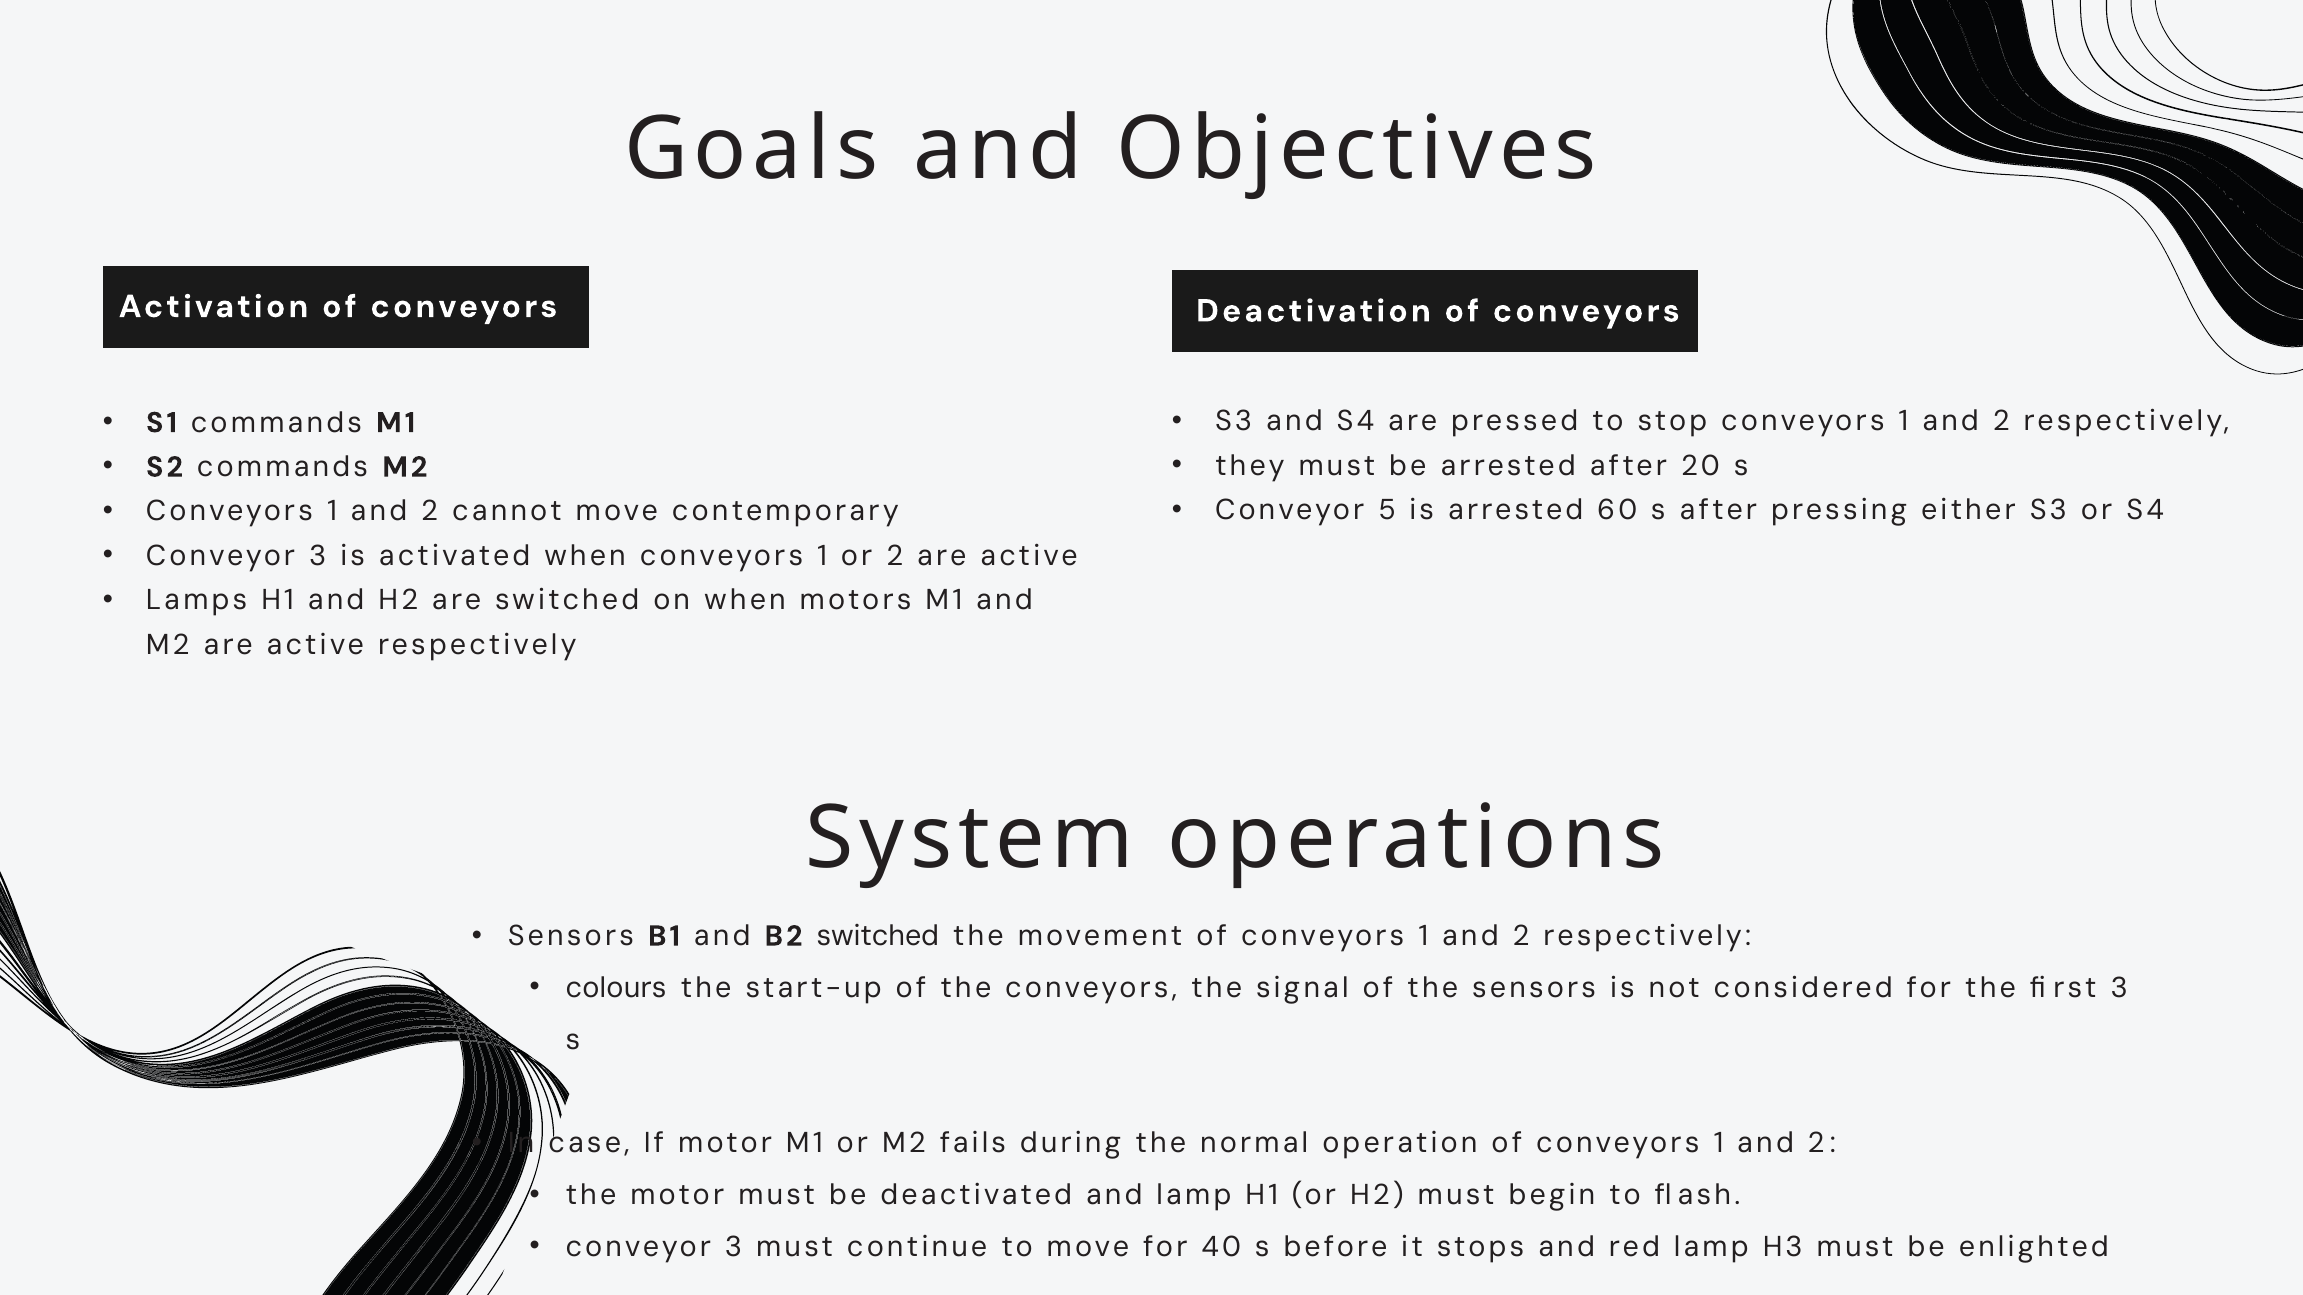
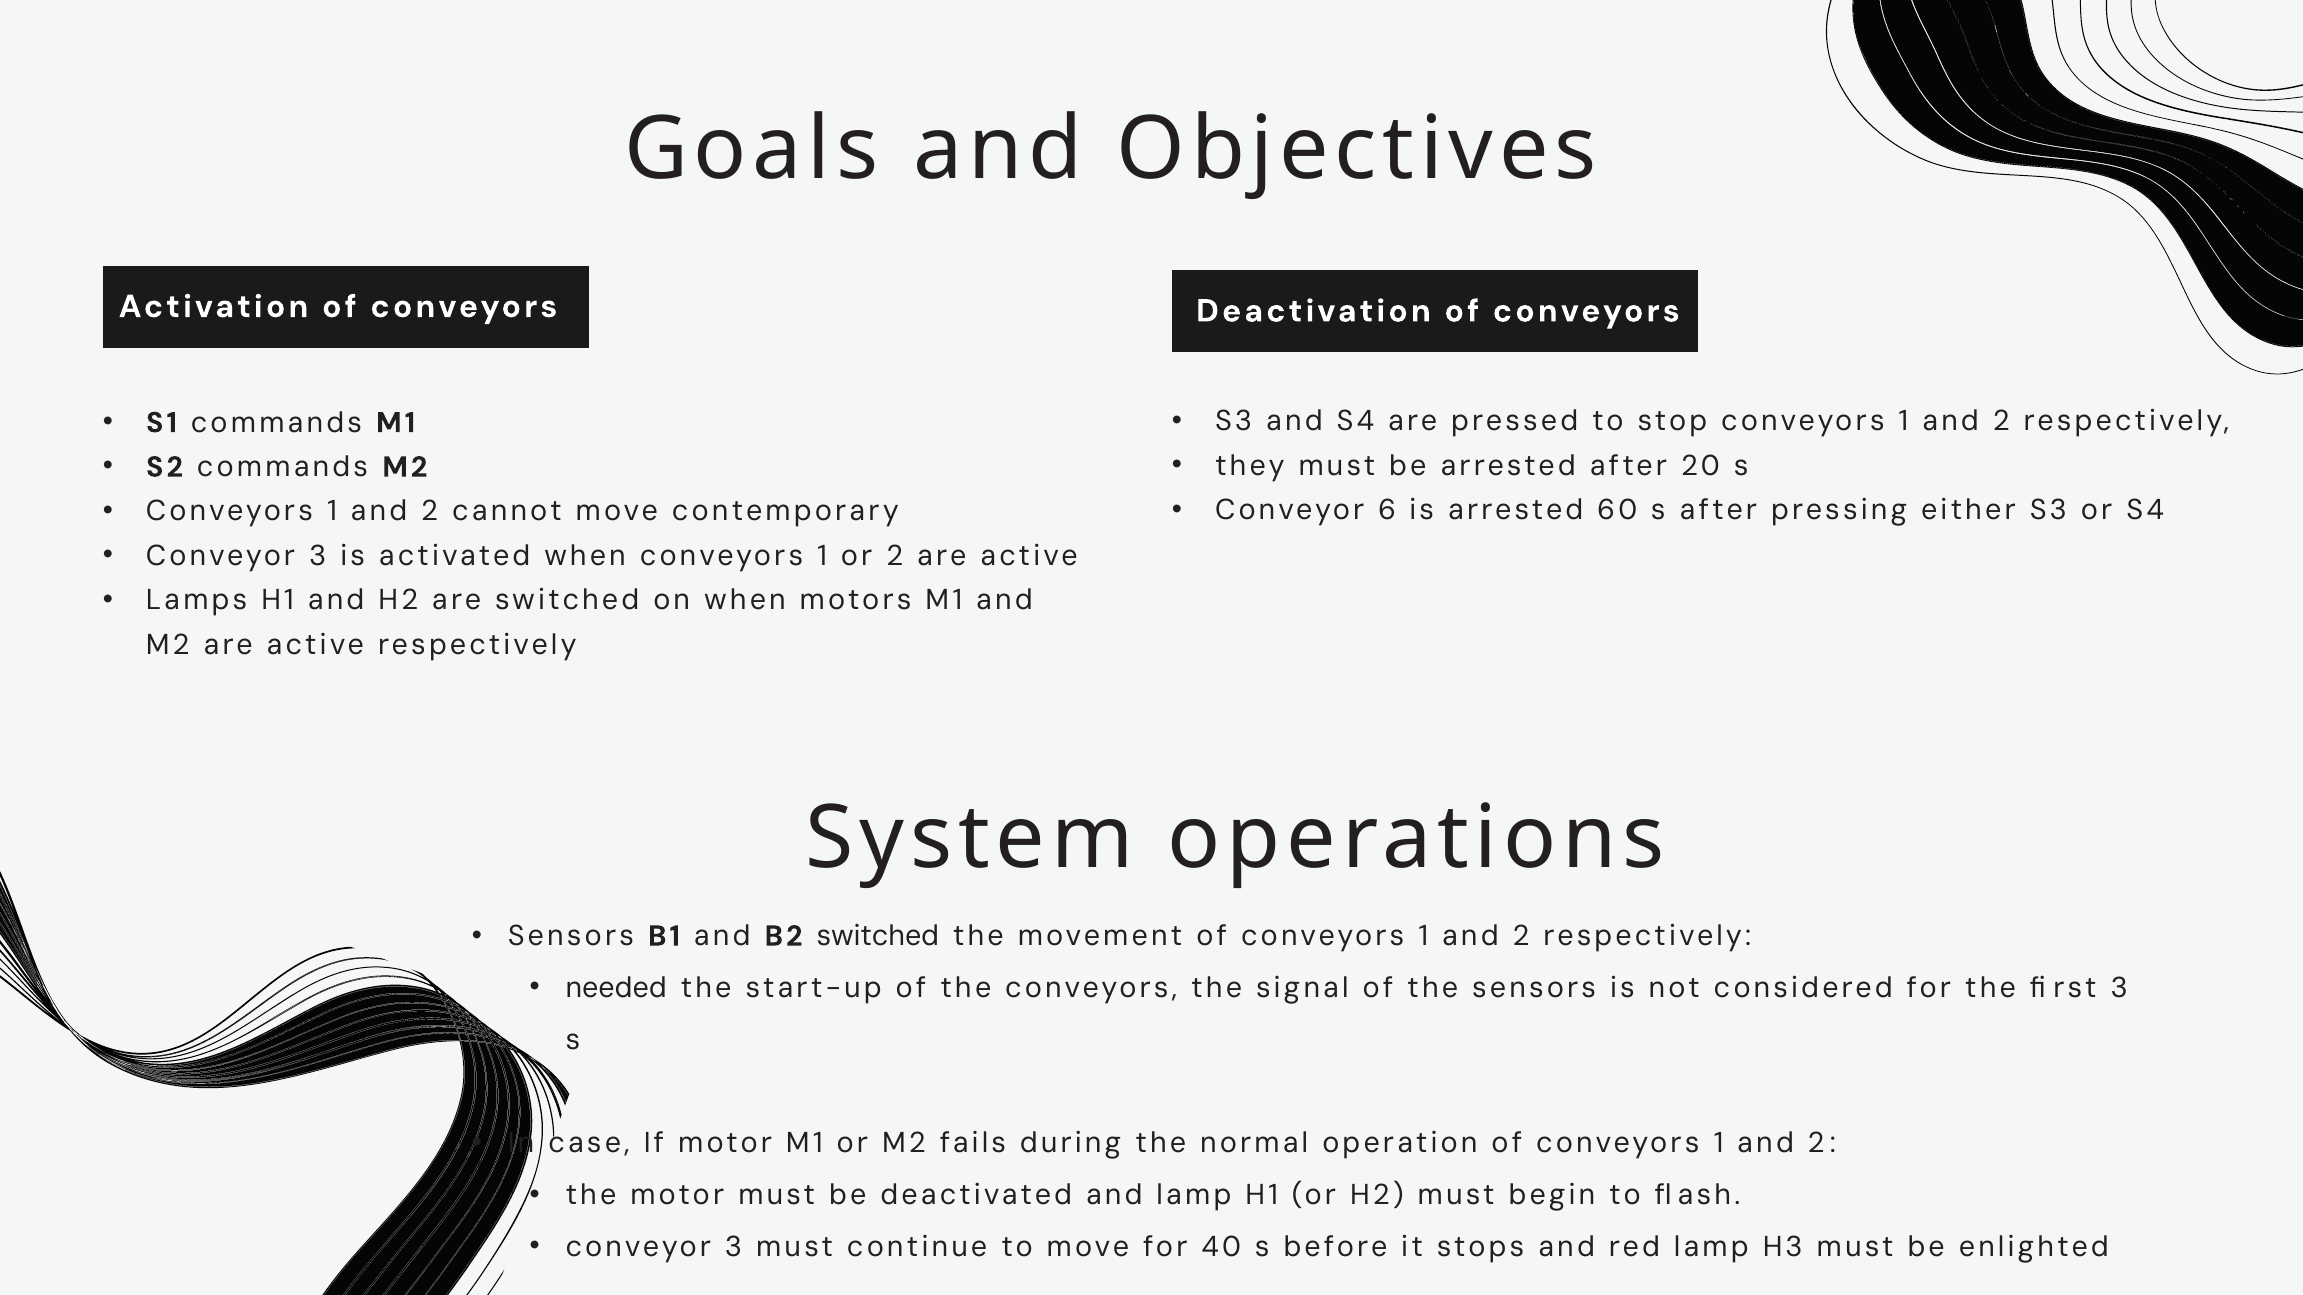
5: 5 -> 6
colours: colours -> needed
